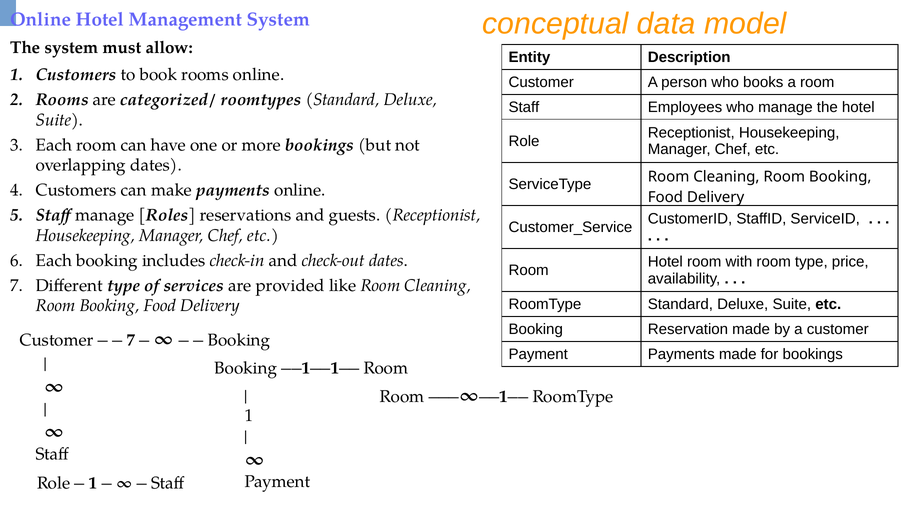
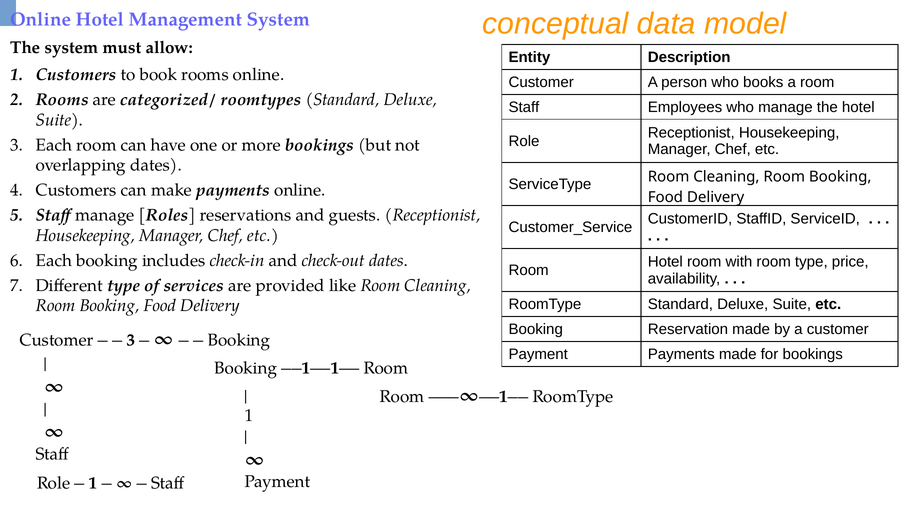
7 at (131, 341): 7 -> 3
